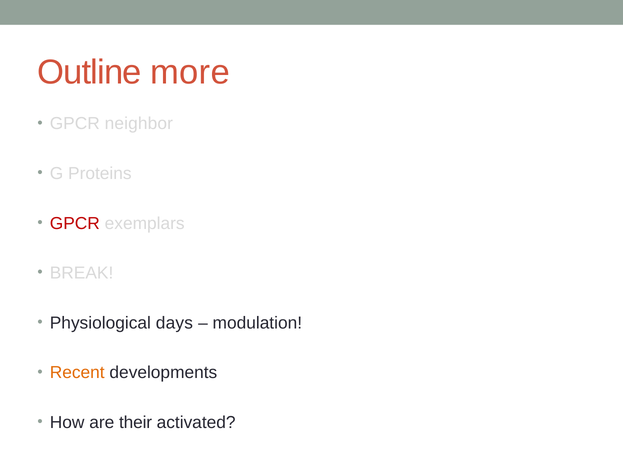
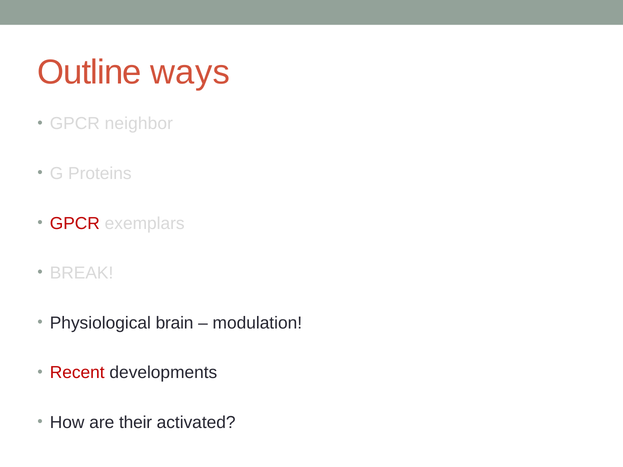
more: more -> ways
days: days -> brain
Recent colour: orange -> red
